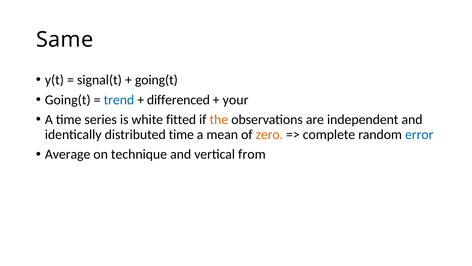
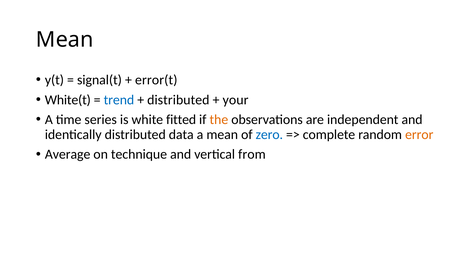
Same at (65, 40): Same -> Mean
going(t at (156, 80): going(t -> error(t
Going(t at (68, 100): Going(t -> White(t
differenced at (178, 100): differenced -> distributed
distributed time: time -> data
zero colour: orange -> blue
error colour: blue -> orange
